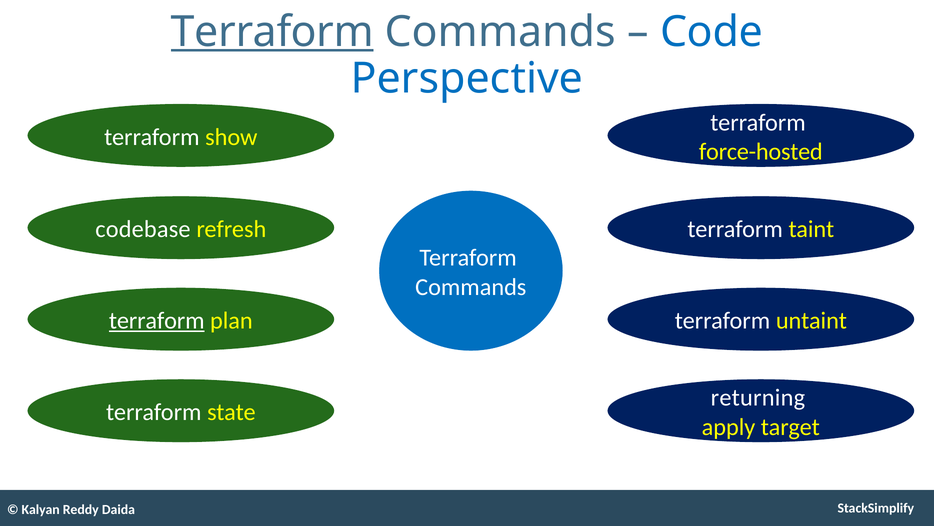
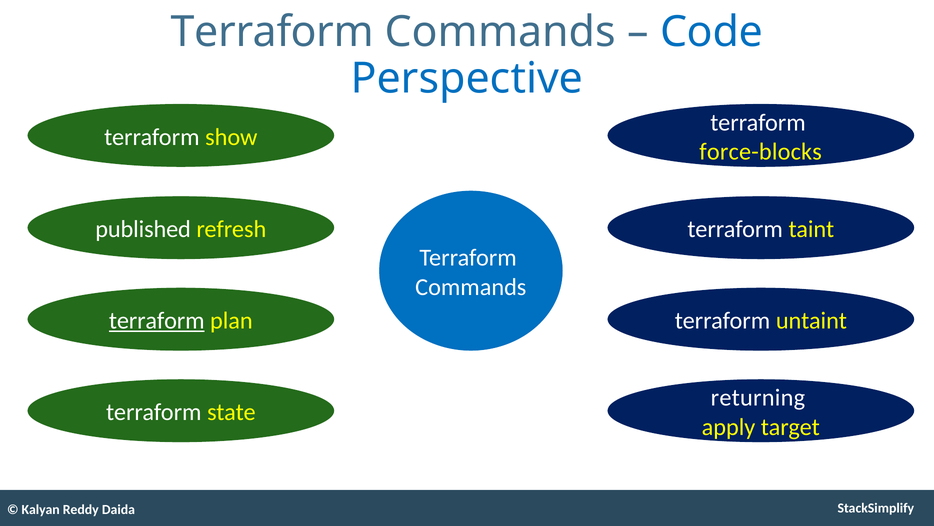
Terraform at (272, 32) underline: present -> none
force-hosted: force-hosted -> force-blocks
codebase: codebase -> published
